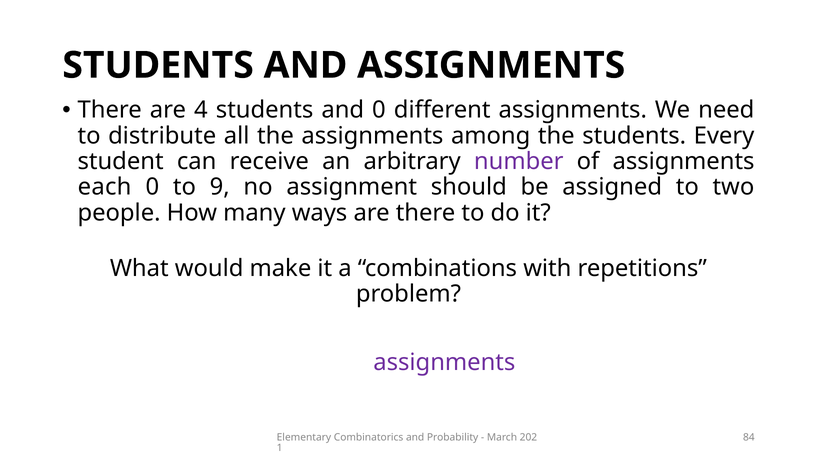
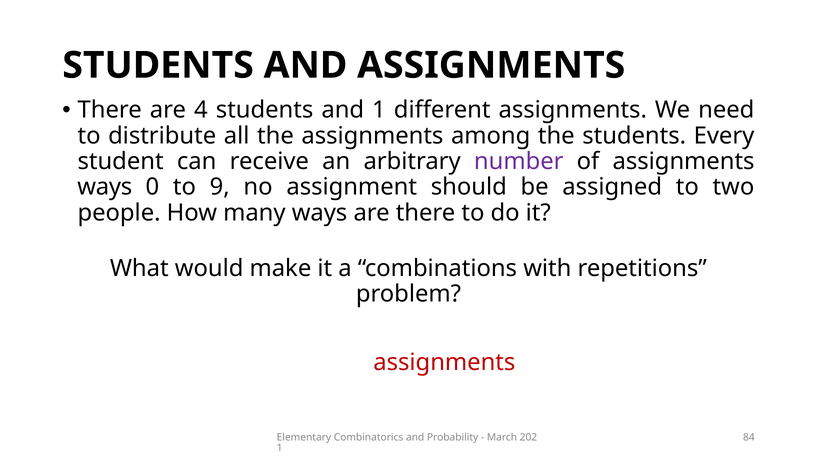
and 0: 0 -> 1
each at (105, 187): each -> ways
assignments at (444, 363) colour: purple -> red
